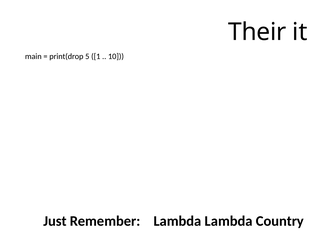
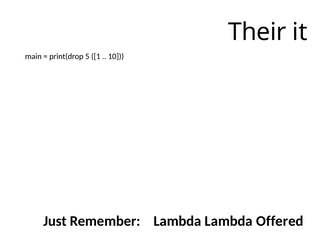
Country: Country -> Offered
